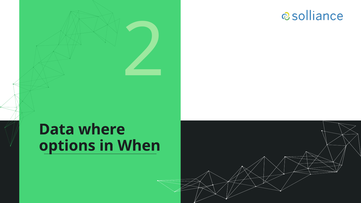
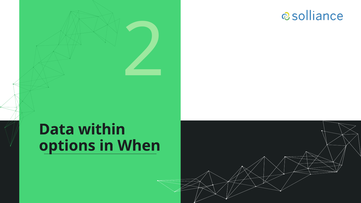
where: where -> within
